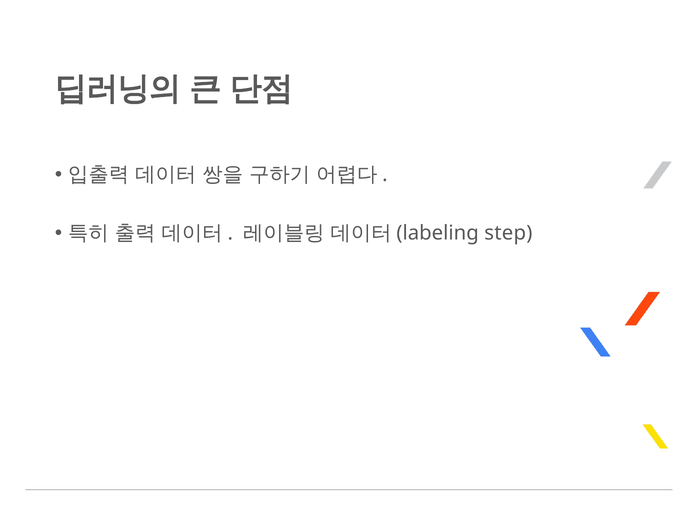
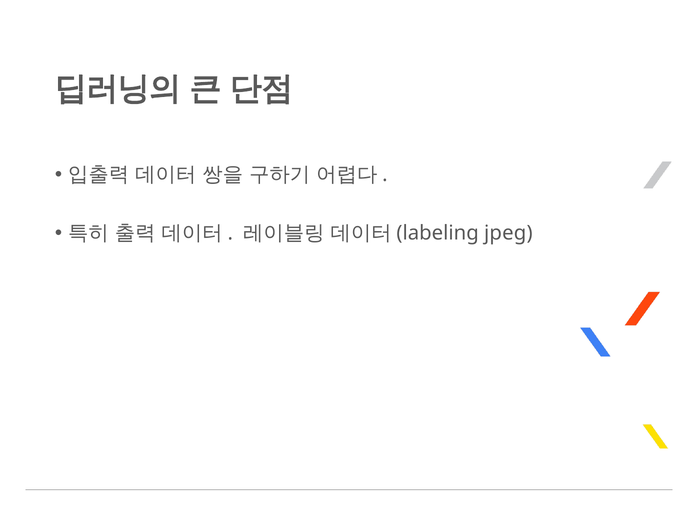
step: step -> jpeg
